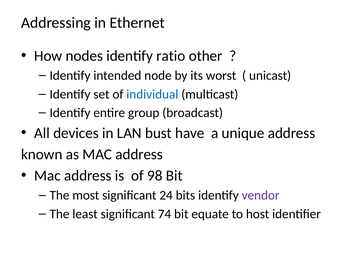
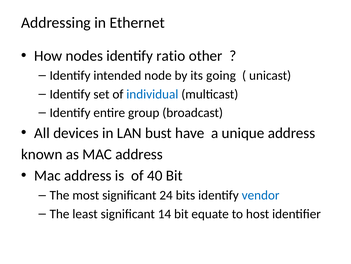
worst: worst -> going
98: 98 -> 40
vendor colour: purple -> blue
74: 74 -> 14
